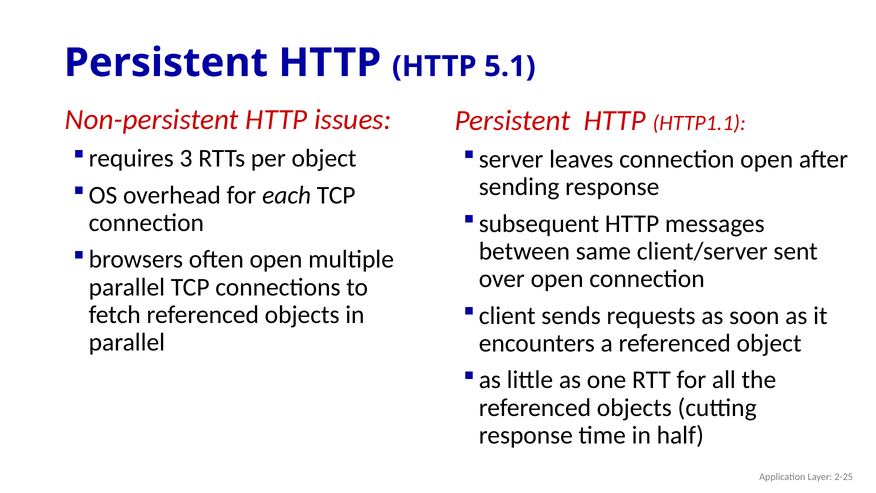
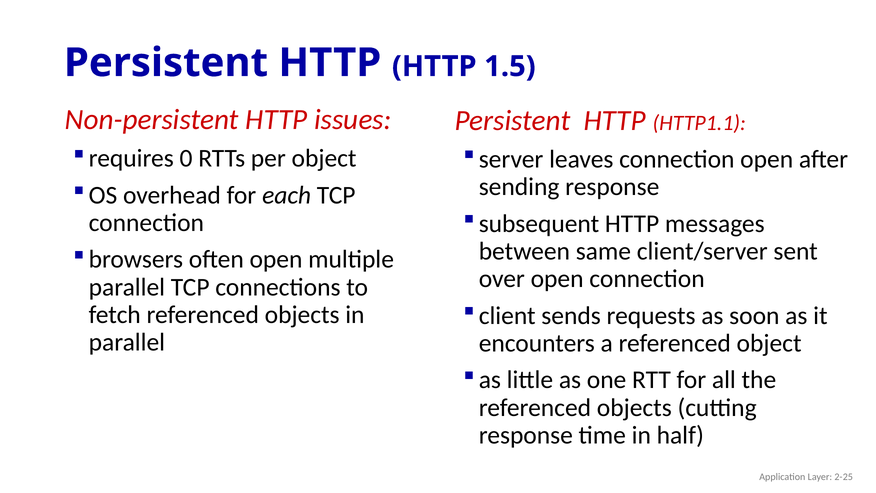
5.1: 5.1 -> 1.5
3: 3 -> 0
